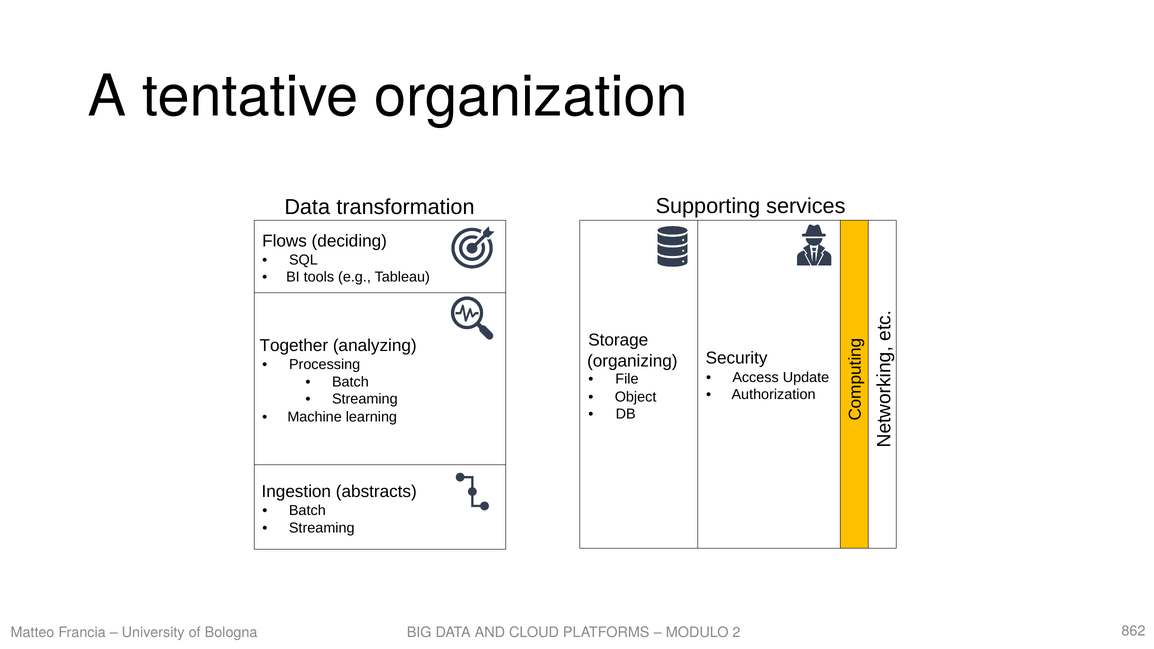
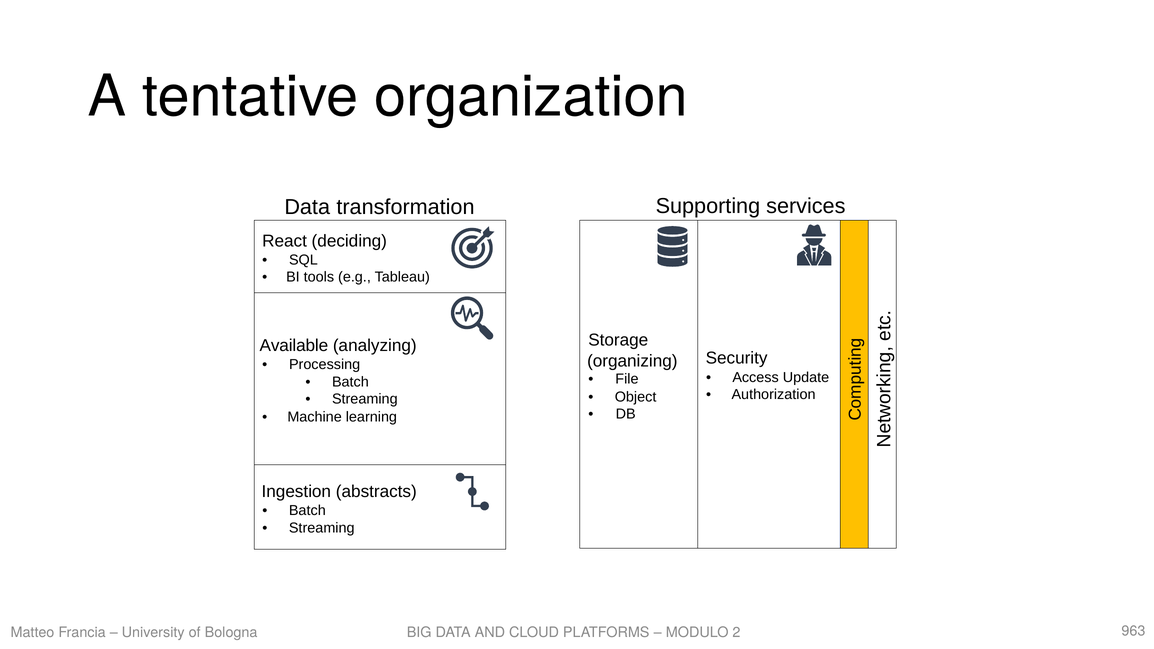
Flows: Flows -> React
Together: Together -> Available
862: 862 -> 963
